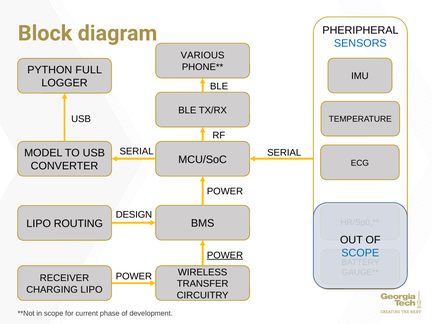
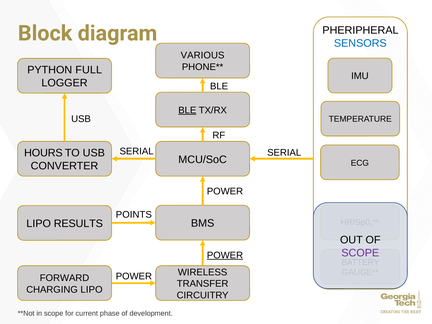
BLE at (187, 110) underline: none -> present
MODEL: MODEL -> HOURS
DESIGN: DESIGN -> POINTS
ROUTING: ROUTING -> RESULTS
SCOPE at (360, 253) colour: blue -> purple
RECEIVER: RECEIVER -> FORWARD
